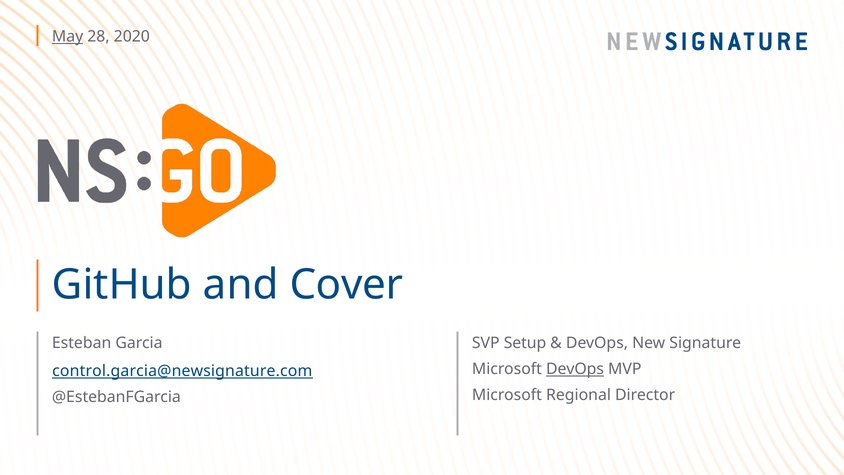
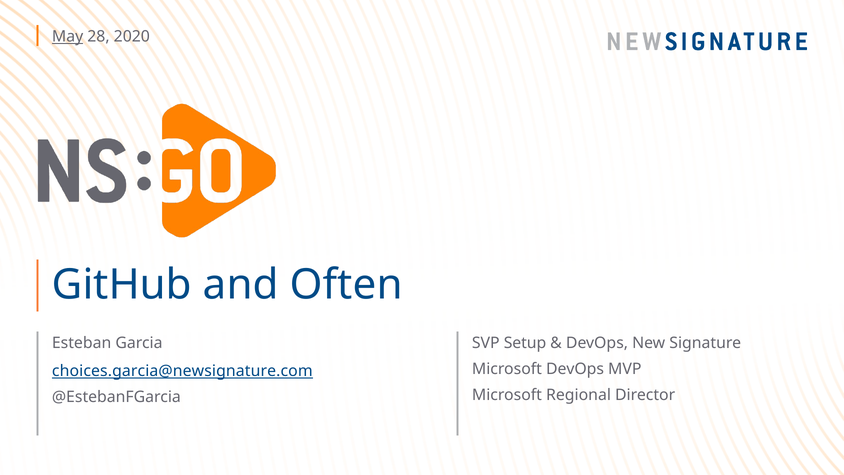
Cover: Cover -> Often
DevOps at (575, 369) underline: present -> none
control.garcia@newsignature.com: control.garcia@newsignature.com -> choices.garcia@newsignature.com
